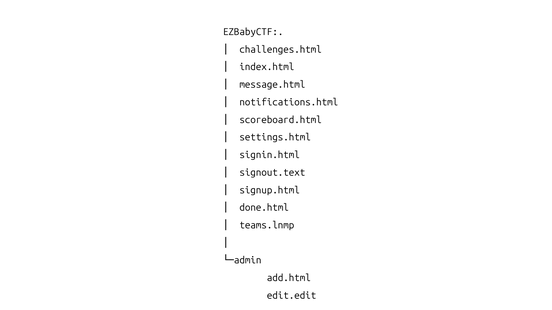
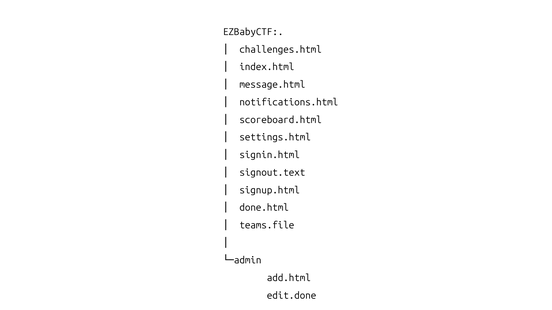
teams.lnmp: teams.lnmp -> teams.file
edit.edit: edit.edit -> edit.done
